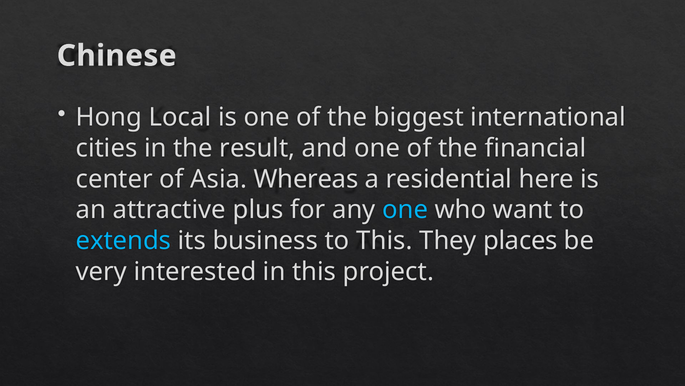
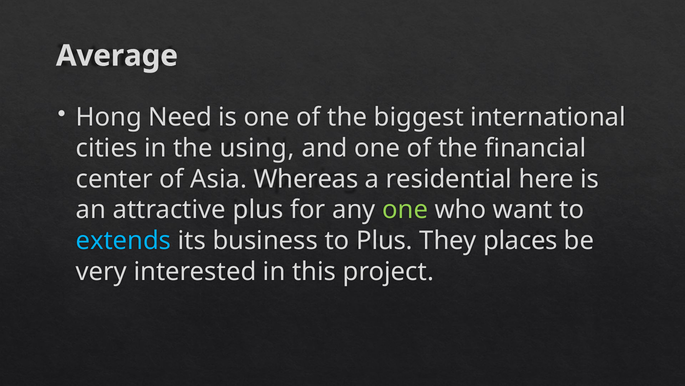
Chinese: Chinese -> Average
Local: Local -> Need
result: result -> using
one at (405, 210) colour: light blue -> light green
to This: This -> Plus
